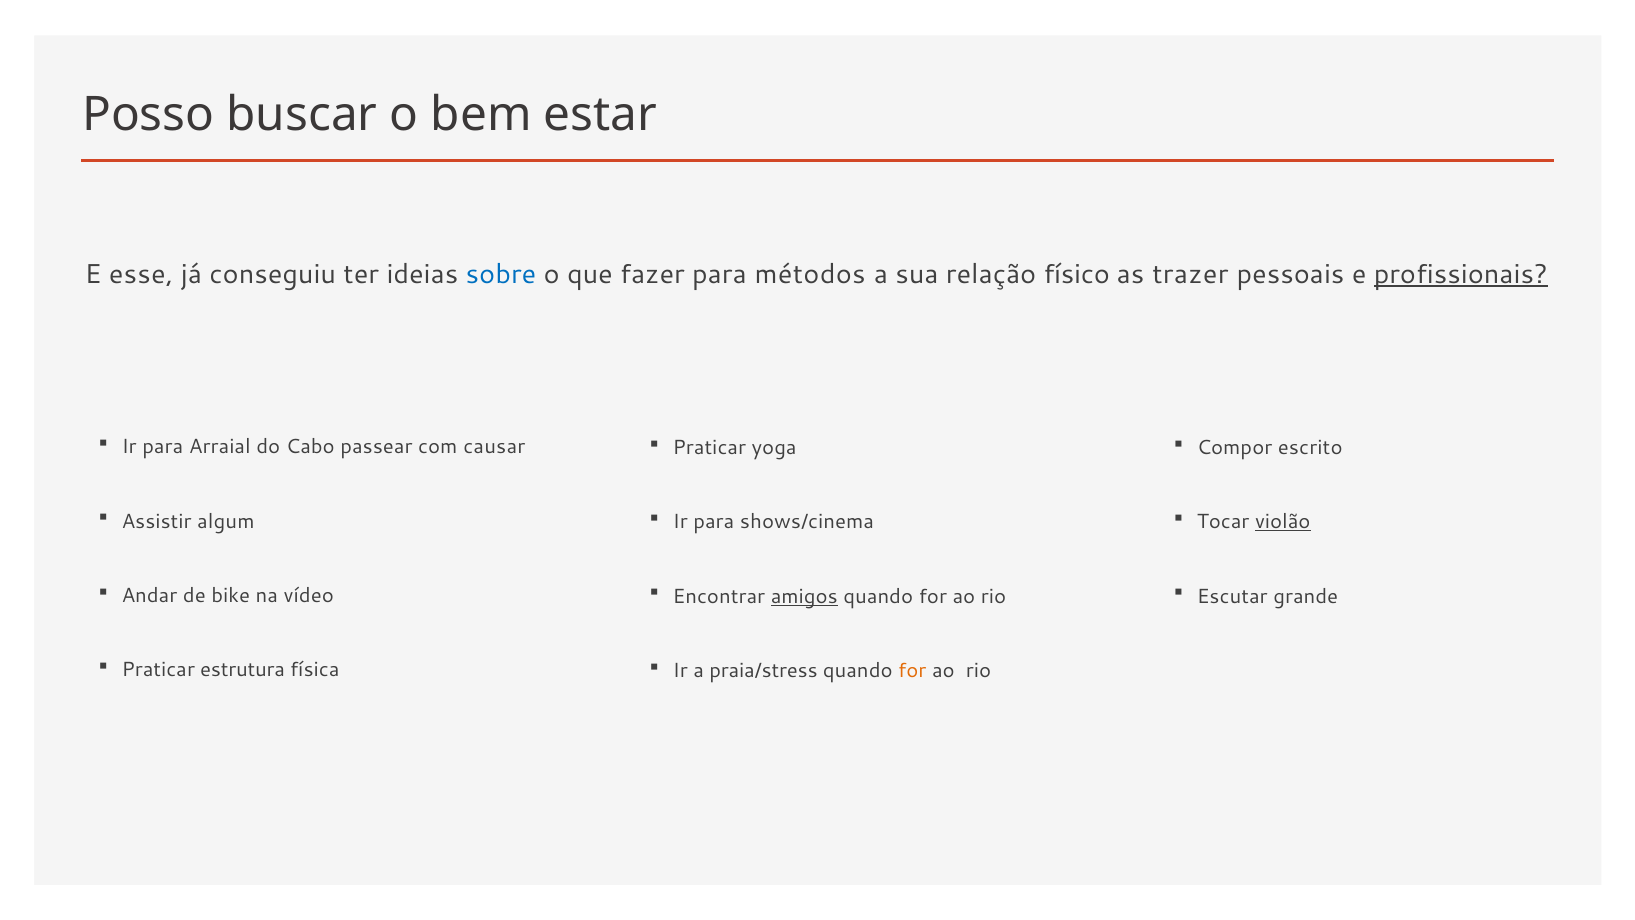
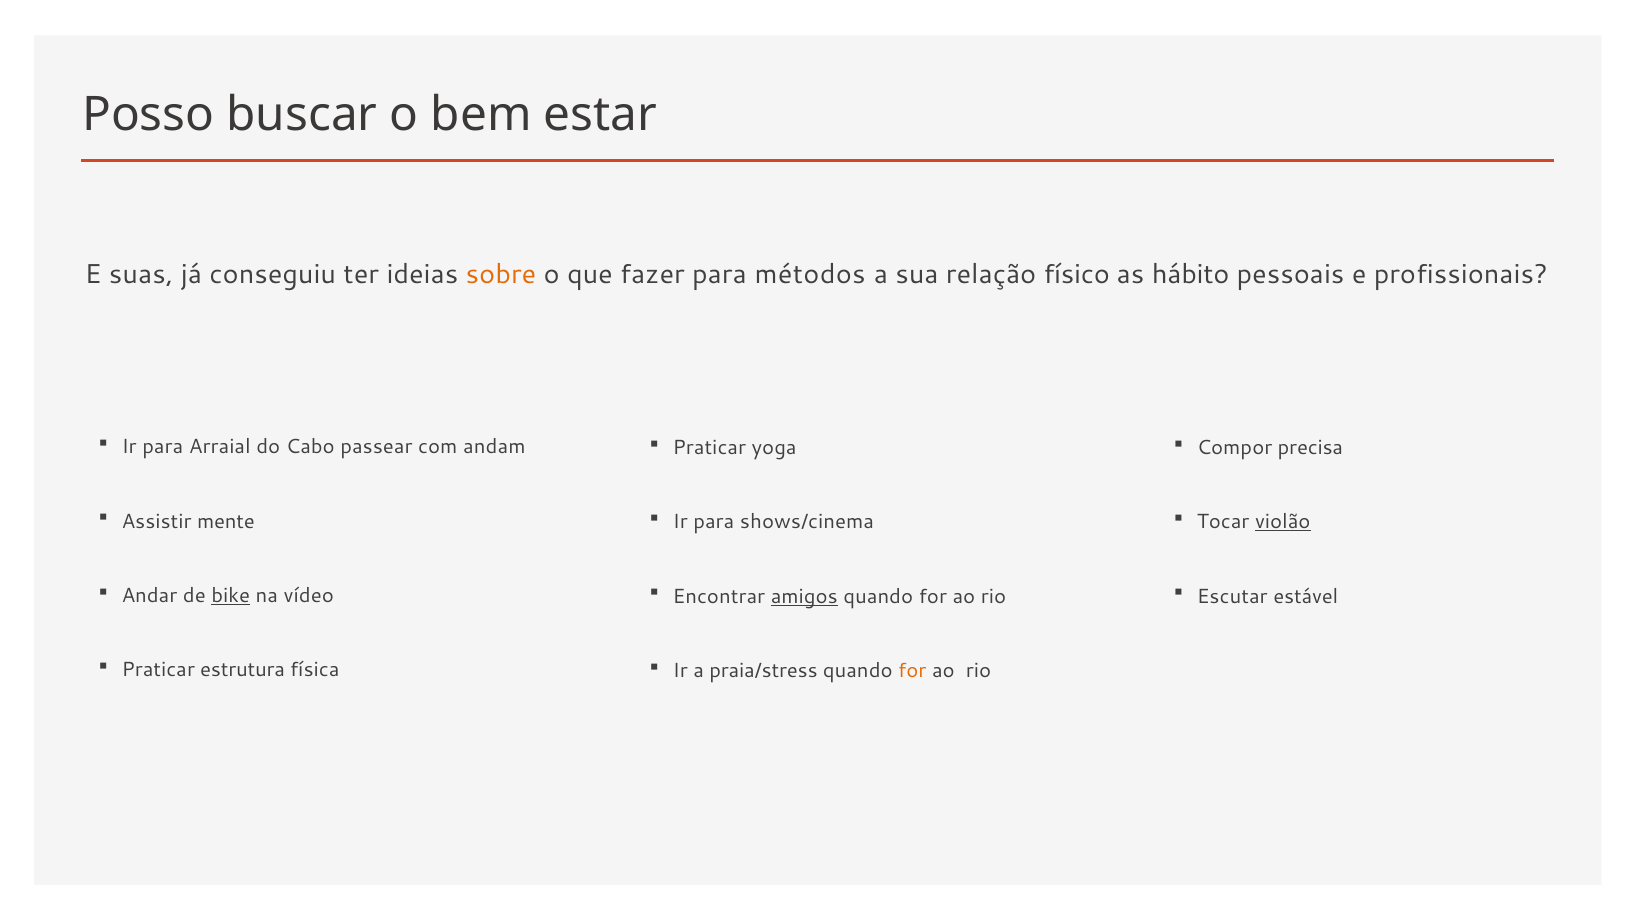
esse: esse -> suas
sobre colour: blue -> orange
trazer: trazer -> hábito
profissionais underline: present -> none
causar: causar -> andam
escrito: escrito -> precisa
algum: algum -> mente
bike underline: none -> present
grande: grande -> estável
